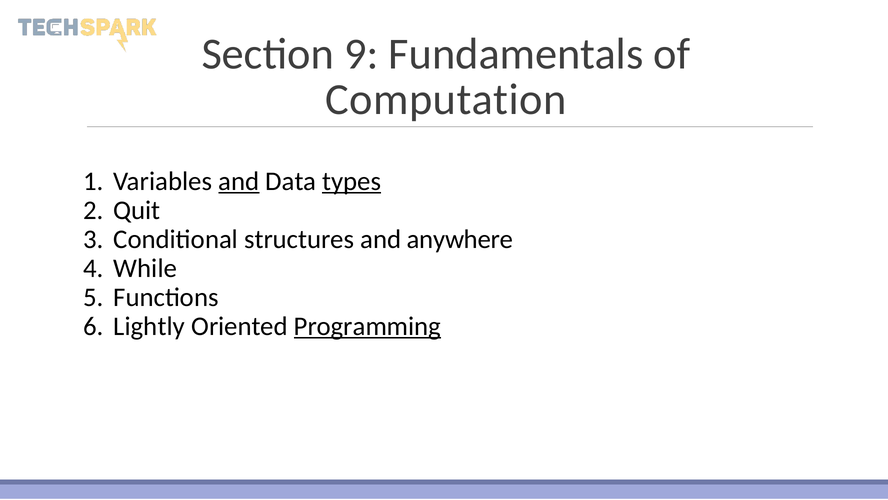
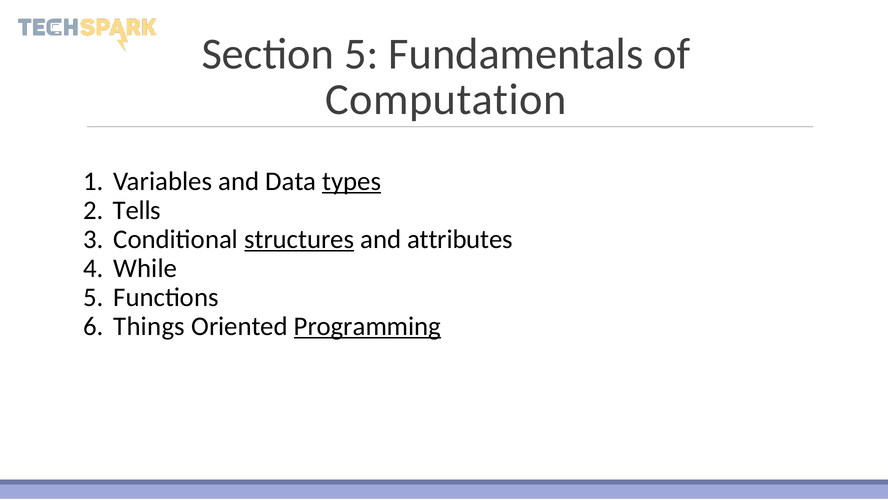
Section 9: 9 -> 5
and at (239, 181) underline: present -> none
Quit: Quit -> Tells
structures underline: none -> present
anywhere: anywhere -> attributes
Lightly: Lightly -> Things
